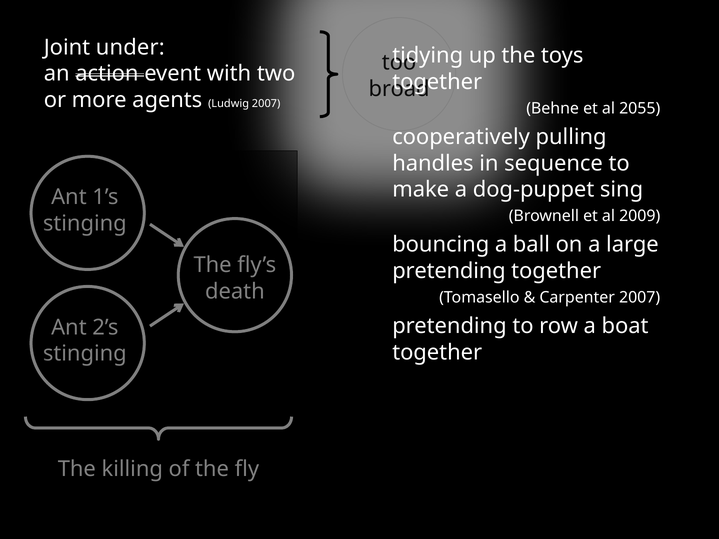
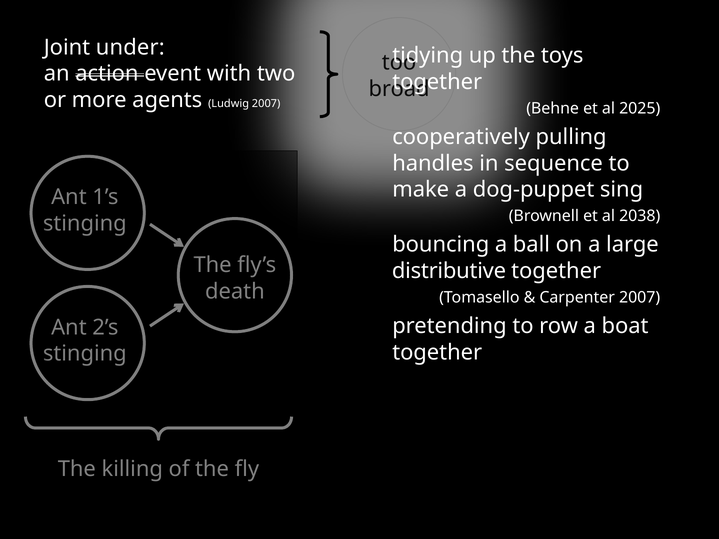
2055: 2055 -> 2025
2009: 2009 -> 2038
pretending at (449, 271): pretending -> distributive
